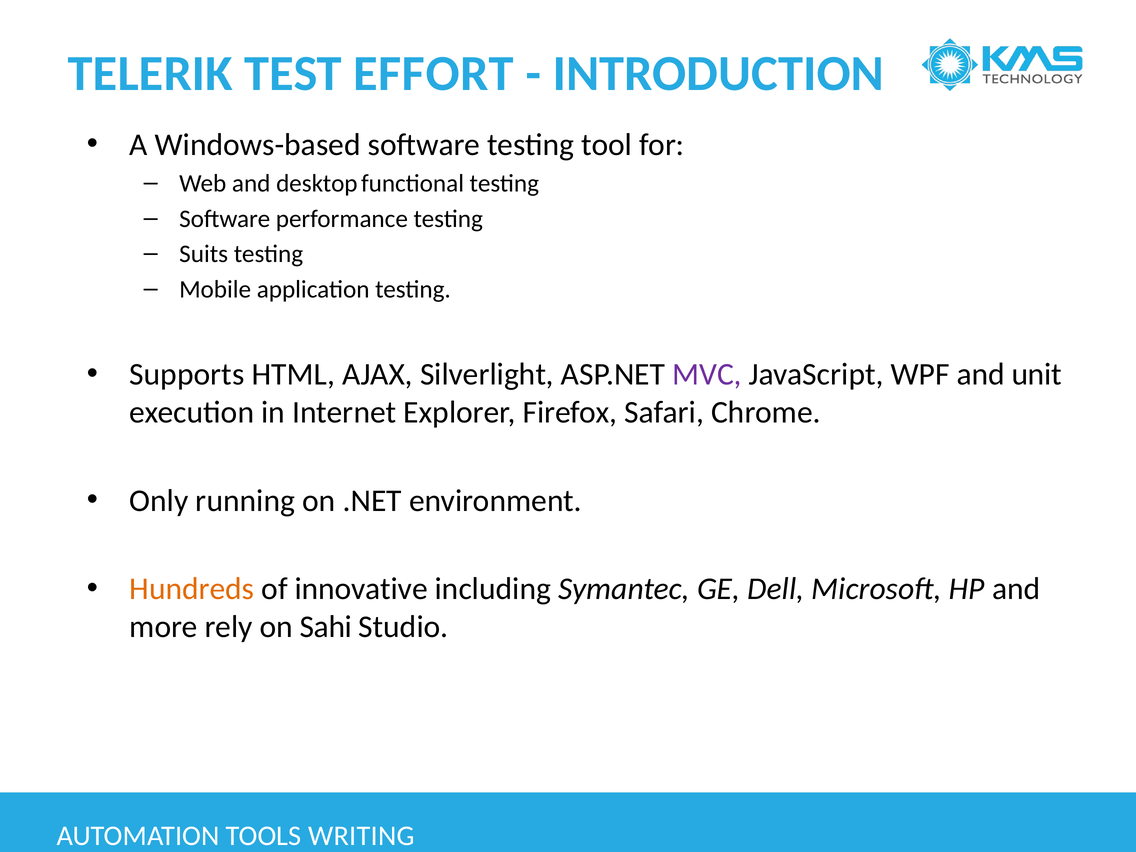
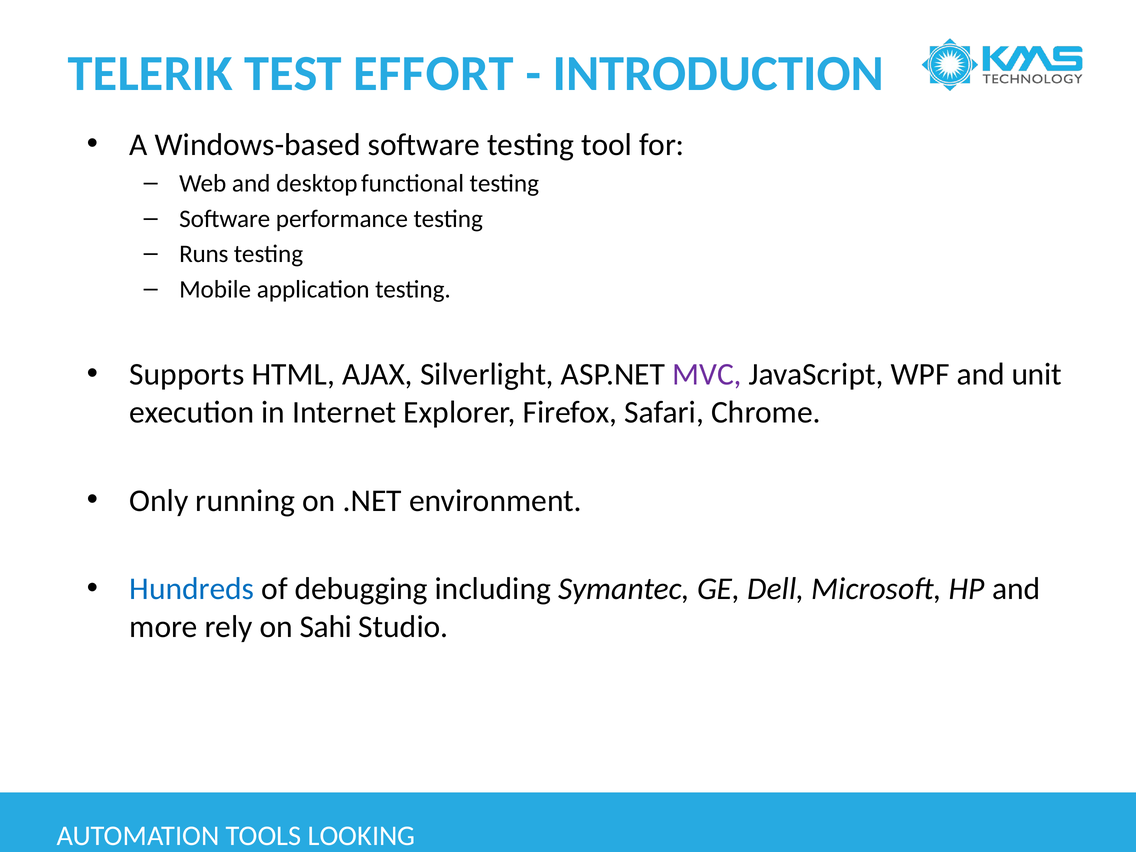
Suits: Suits -> Runs
Hundreds colour: orange -> blue
innovative: innovative -> debugging
WRITING: WRITING -> LOOKING
